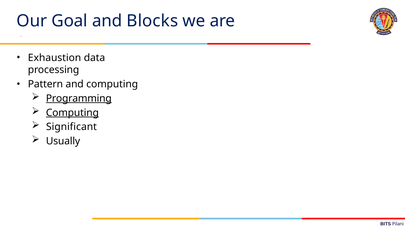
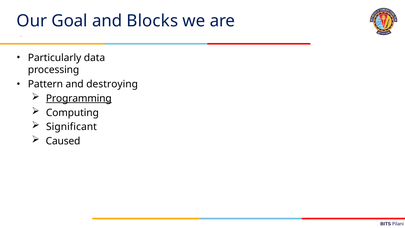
Exhaustion: Exhaustion -> Particularly
and computing: computing -> destroying
Computing at (72, 113) underline: present -> none
Usually: Usually -> Caused
